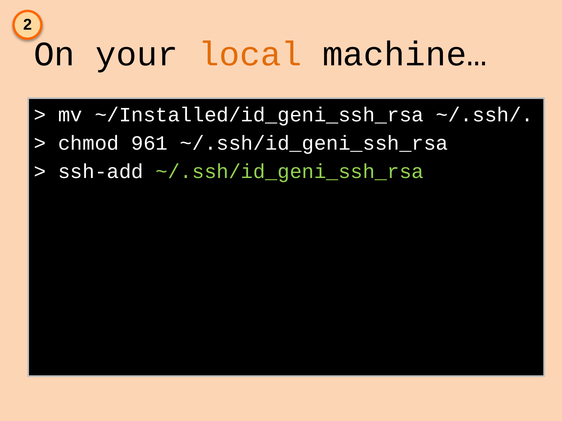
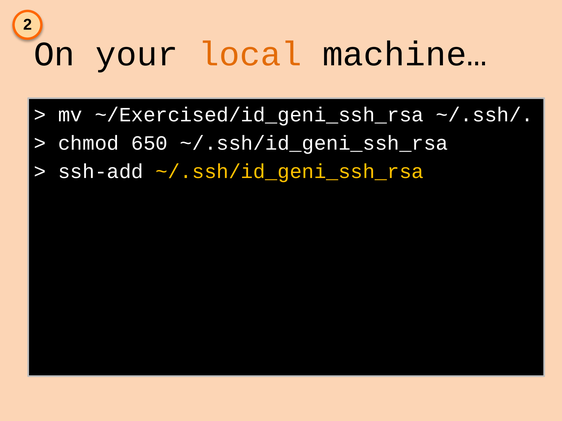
~/Installed/id_geni_ssh_rsa: ~/Installed/id_geni_ssh_rsa -> ~/Exercised/id_geni_ssh_rsa
961: 961 -> 650
~/.ssh/id_geni_ssh_rsa at (290, 172) colour: light green -> yellow
